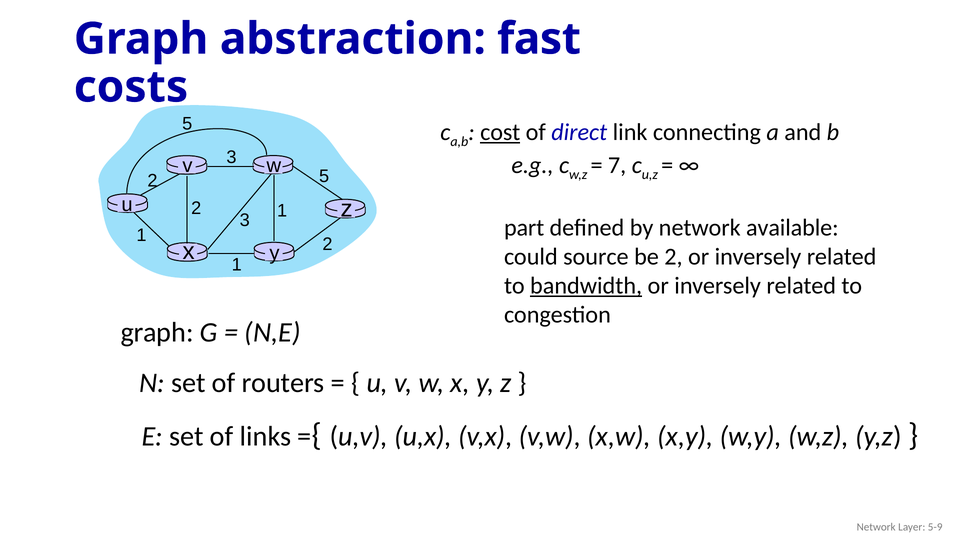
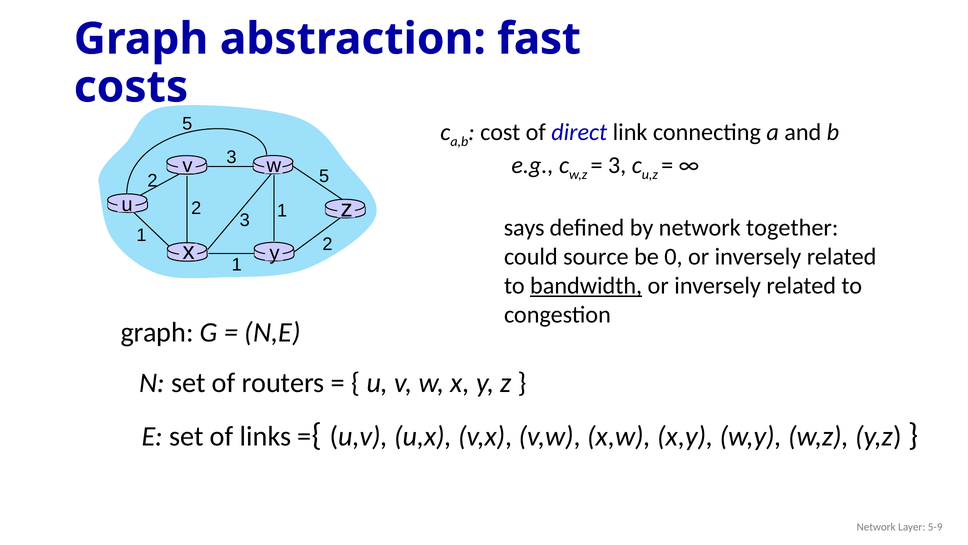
cost underline: present -> none
7 at (617, 165): 7 -> 3
part: part -> says
available: available -> together
be 2: 2 -> 0
